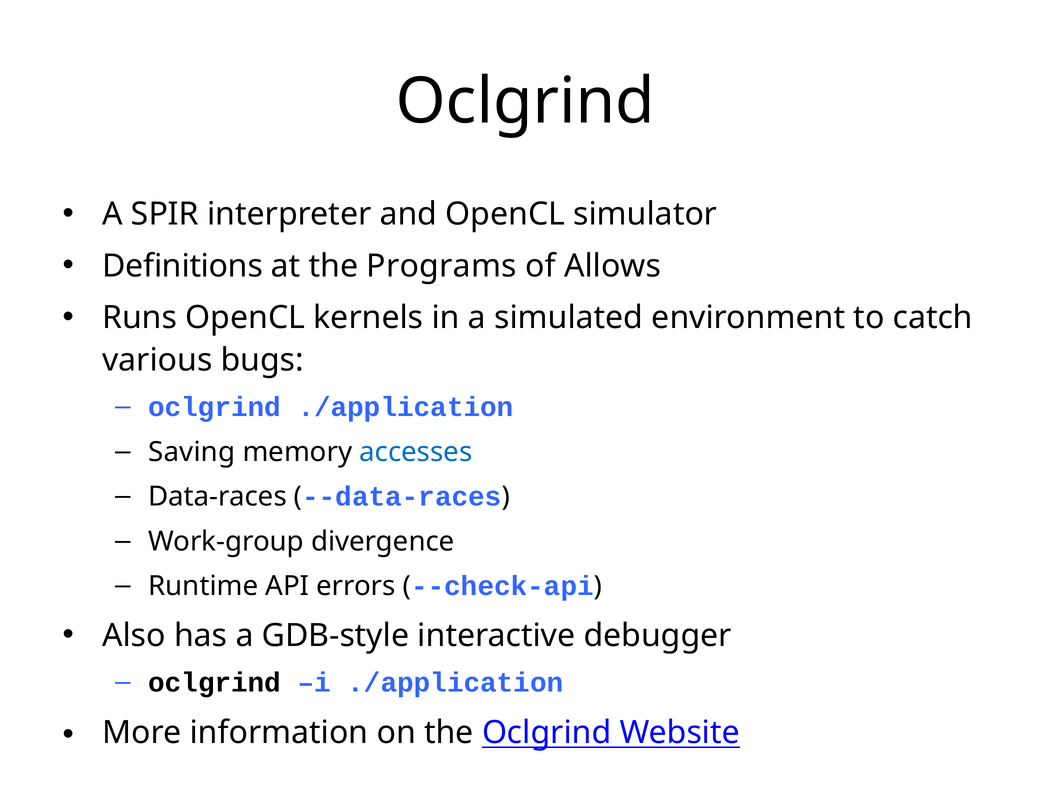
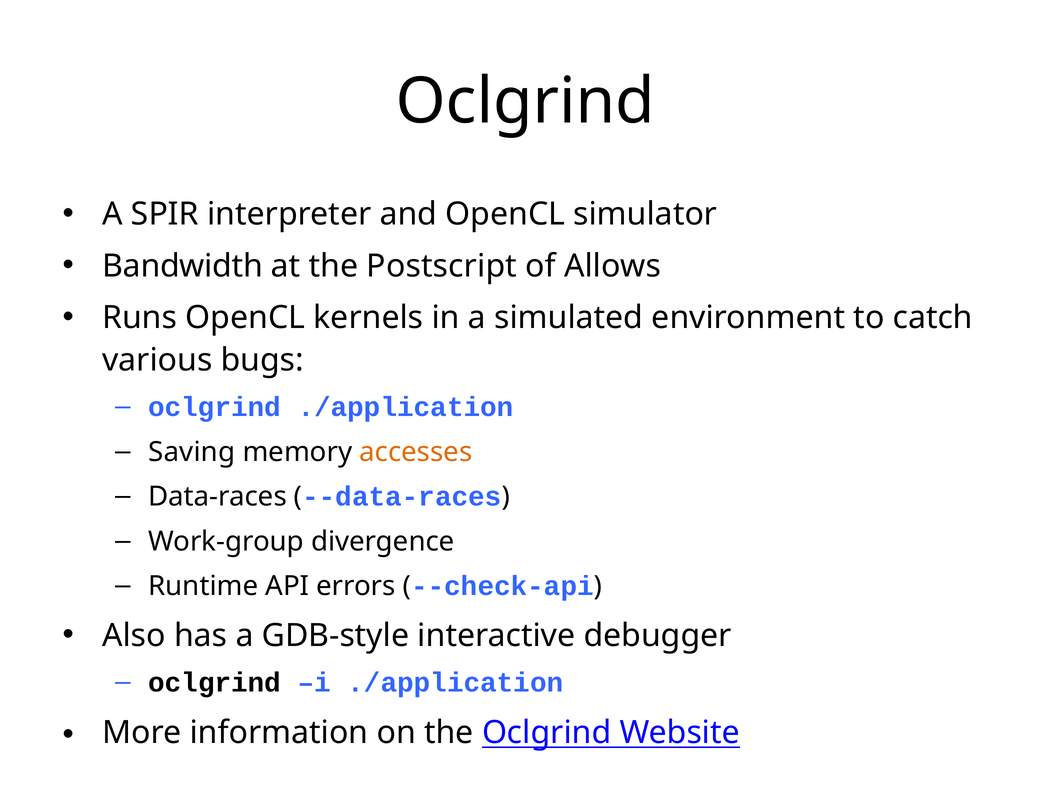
Definitions: Definitions -> Bandwidth
Programs: Programs -> Postscript
accesses colour: blue -> orange
